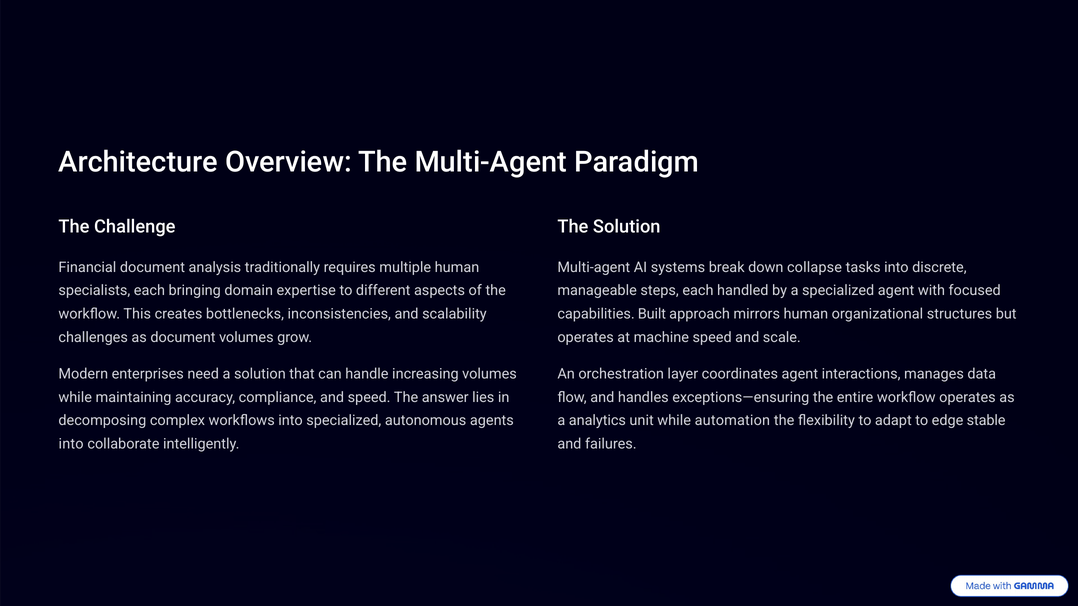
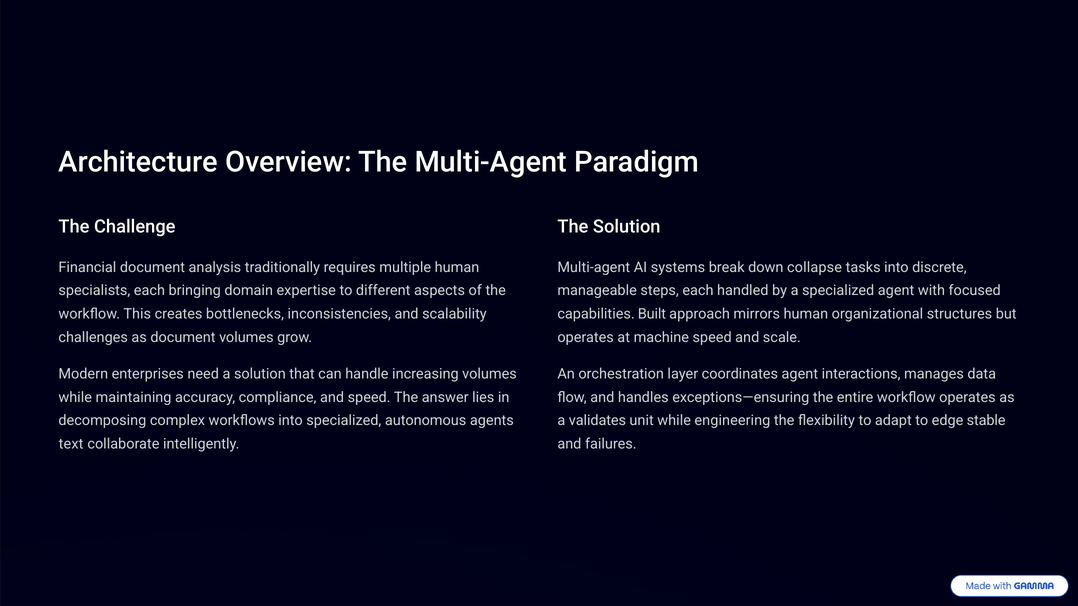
analytics: analytics -> validates
automation: automation -> engineering
into at (71, 444): into -> text
